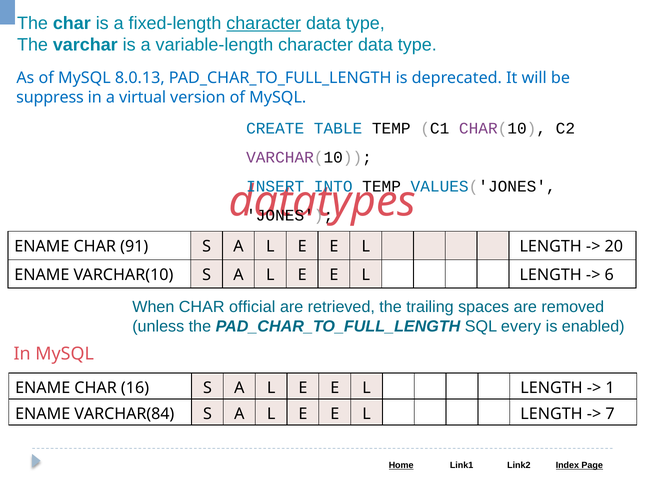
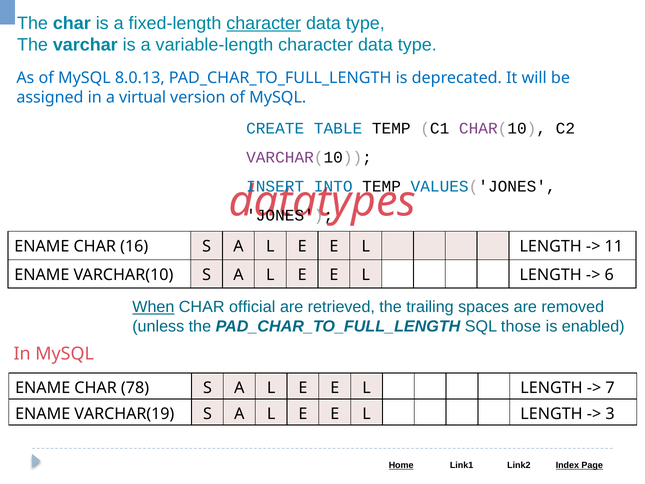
suppress: suppress -> assigned
91: 91 -> 16
20: 20 -> 11
When underline: none -> present
every: every -> those
16: 16 -> 78
1: 1 -> 7
VARCHAR(84: VARCHAR(84 -> VARCHAR(19
7: 7 -> 3
